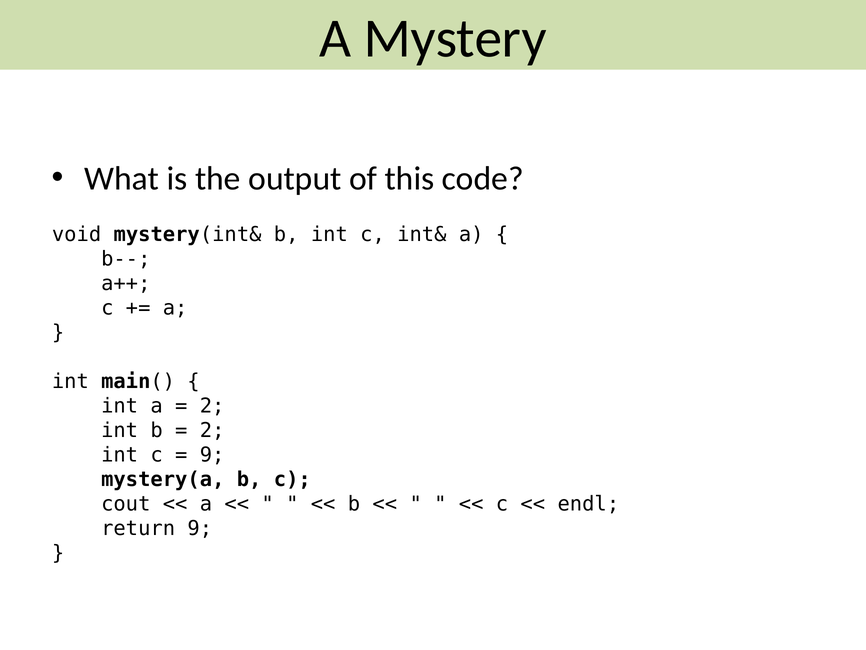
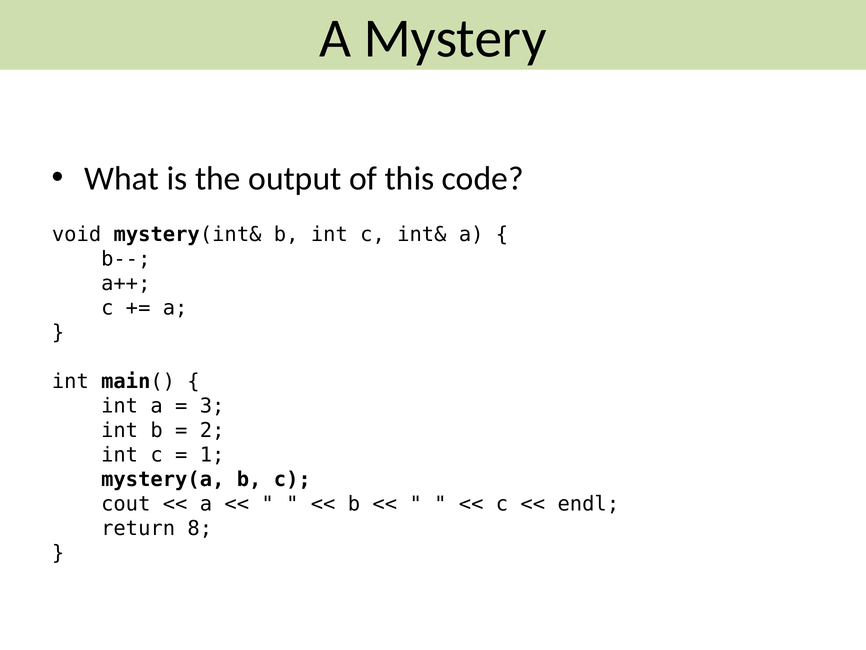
2 at (212, 406): 2 -> 3
9 at (212, 455): 9 -> 1
return 9: 9 -> 8
